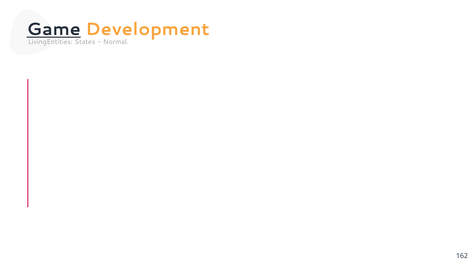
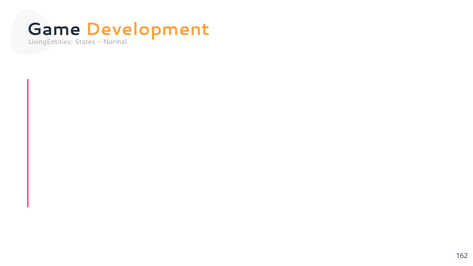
Game underline: present -> none
